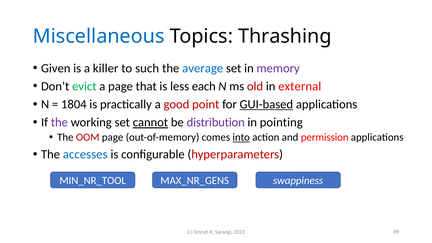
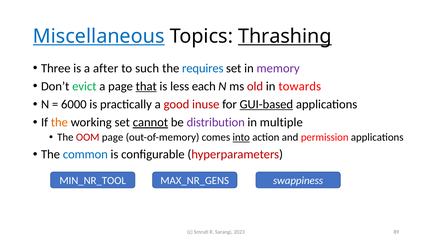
Miscellaneous underline: none -> present
Thrashing underline: none -> present
Given: Given -> Three
killer: killer -> after
average: average -> requires
that underline: none -> present
external: external -> towards
1804: 1804 -> 6000
point: point -> inuse
the at (59, 122) colour: purple -> orange
pointing: pointing -> multiple
accesses: accesses -> common
